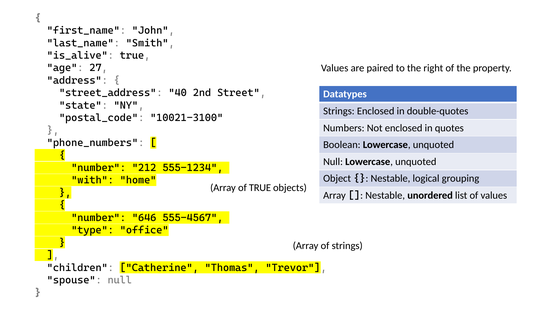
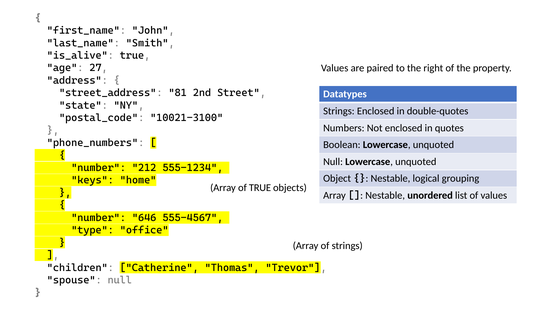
40: 40 -> 81
with: with -> keys
